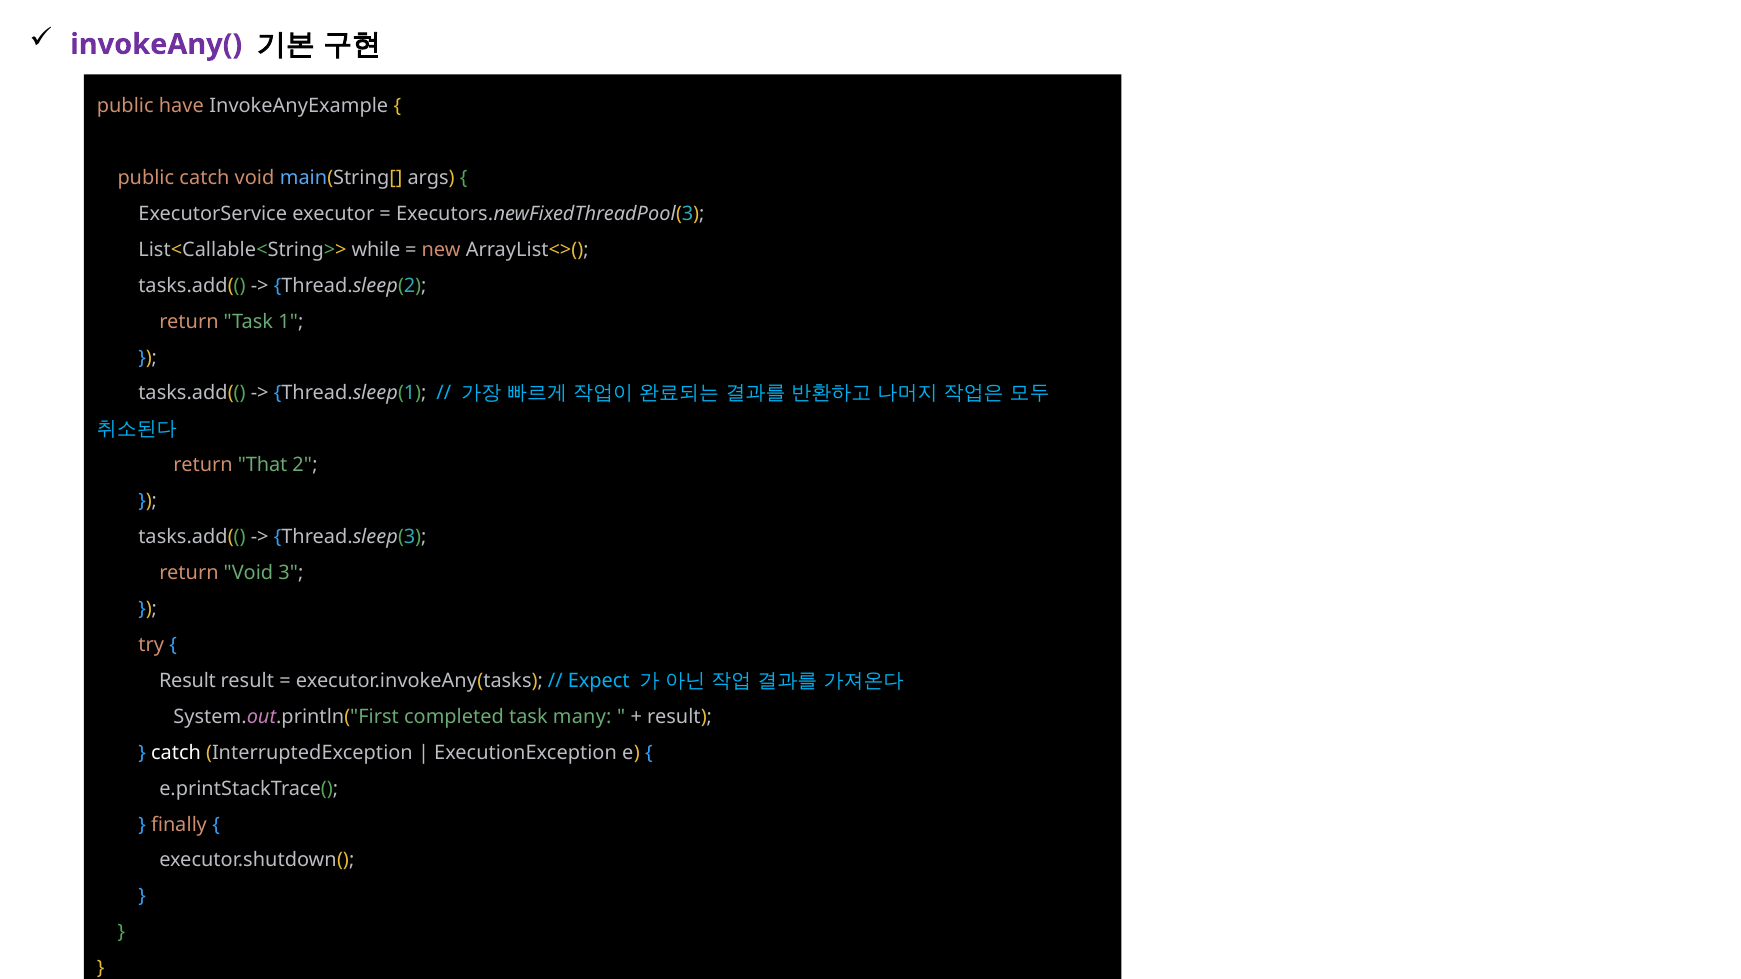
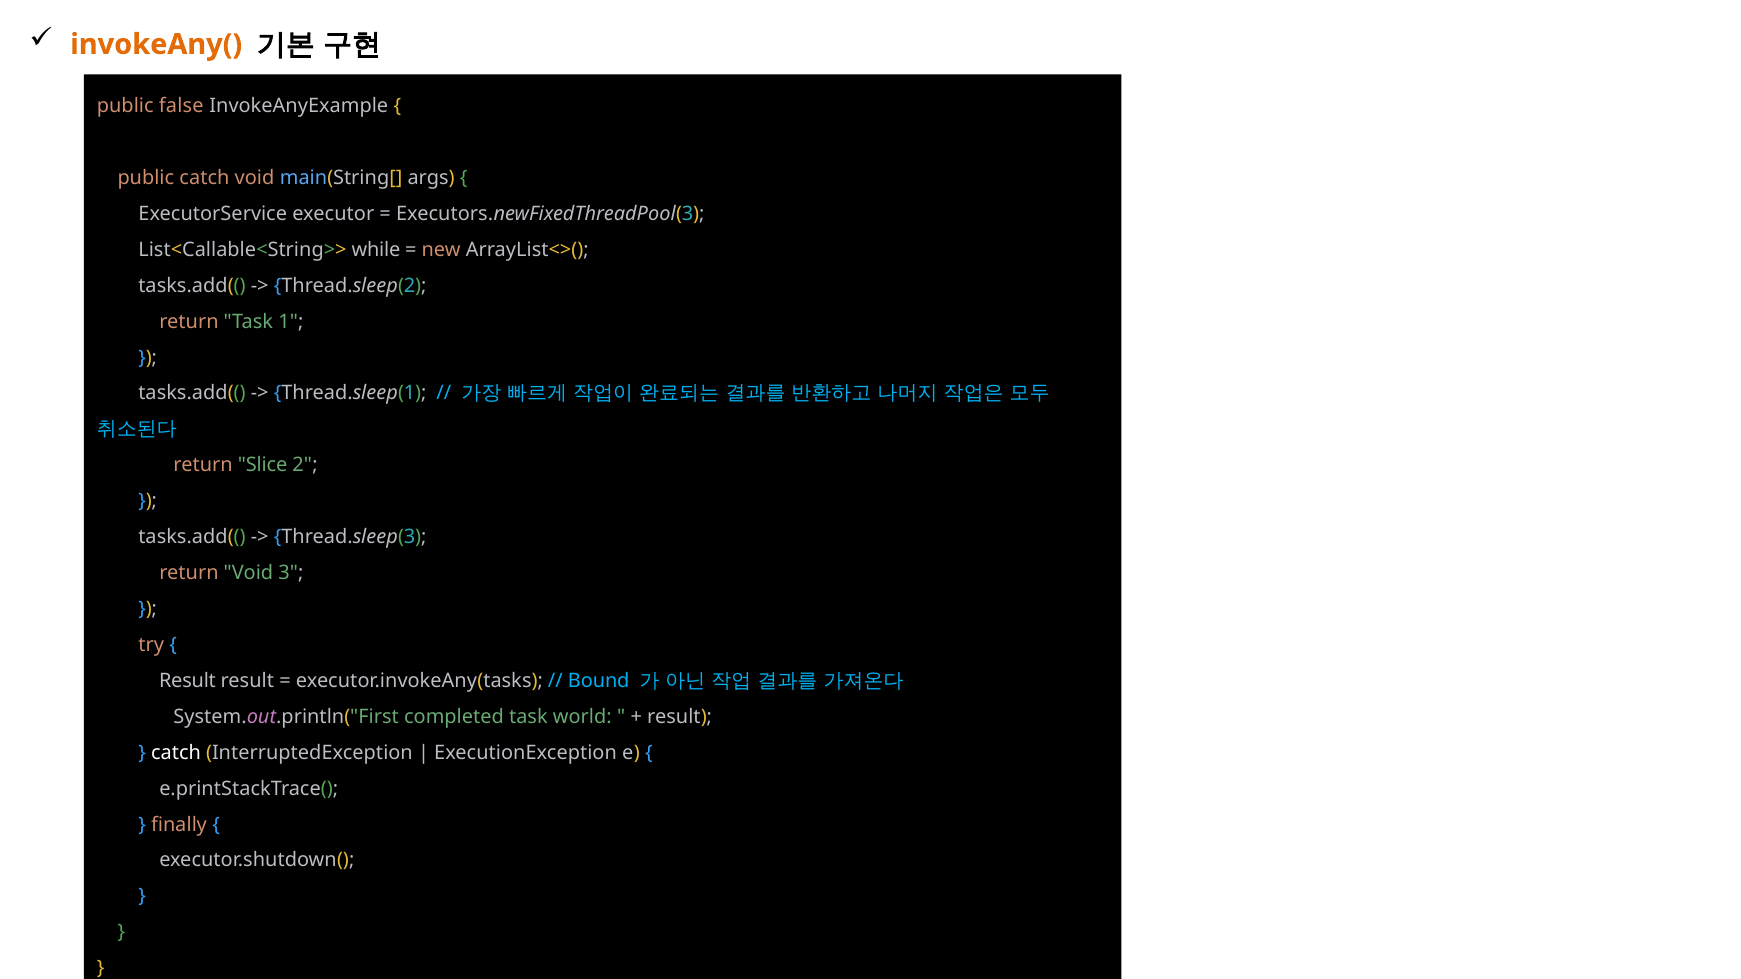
invokeAny( colour: purple -> orange
have: have -> false
That: That -> Slice
Expect: Expect -> Bound
many: many -> world
